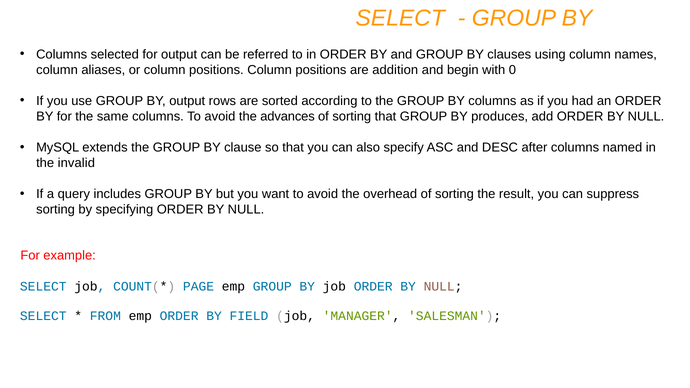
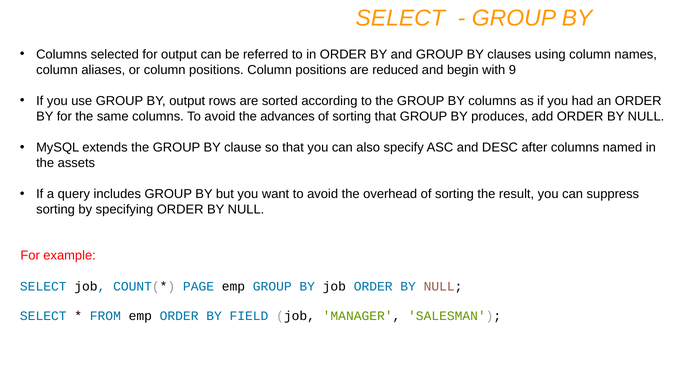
addition: addition -> reduced
0: 0 -> 9
invalid: invalid -> assets
